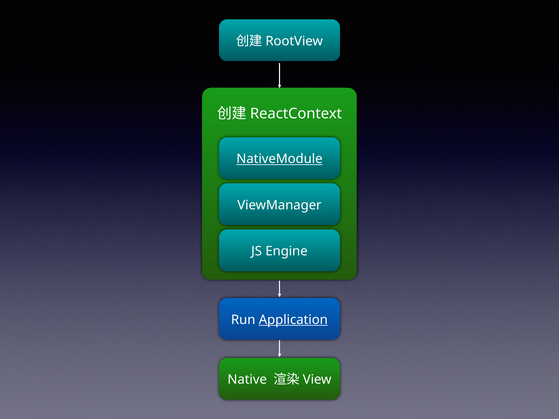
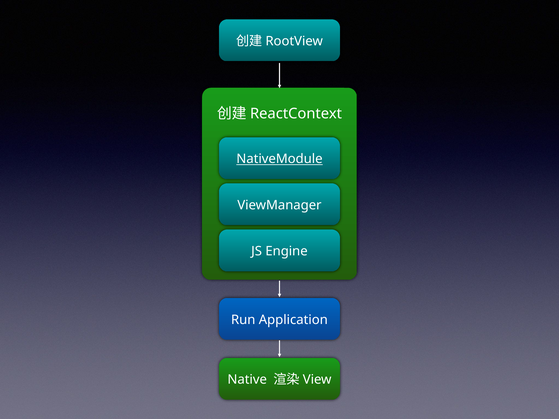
Application underline: present -> none
